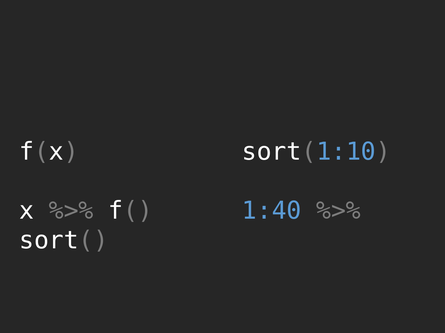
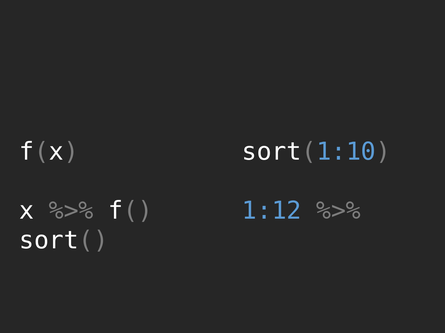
1:40: 1:40 -> 1:12
